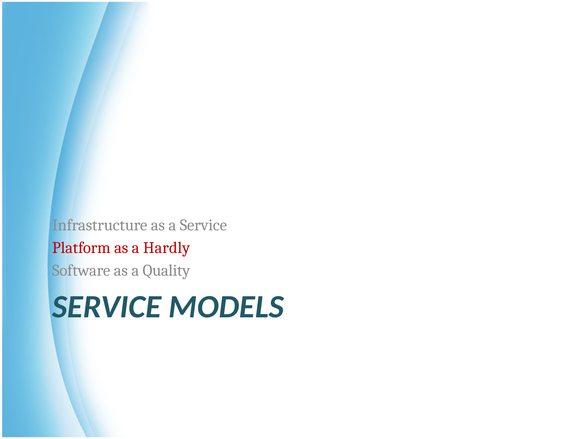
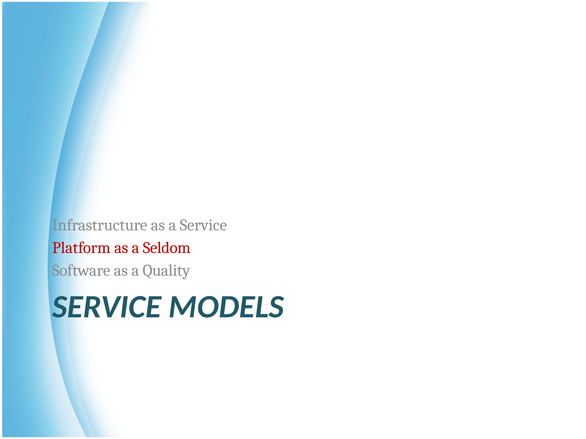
Hardly: Hardly -> Seldom
